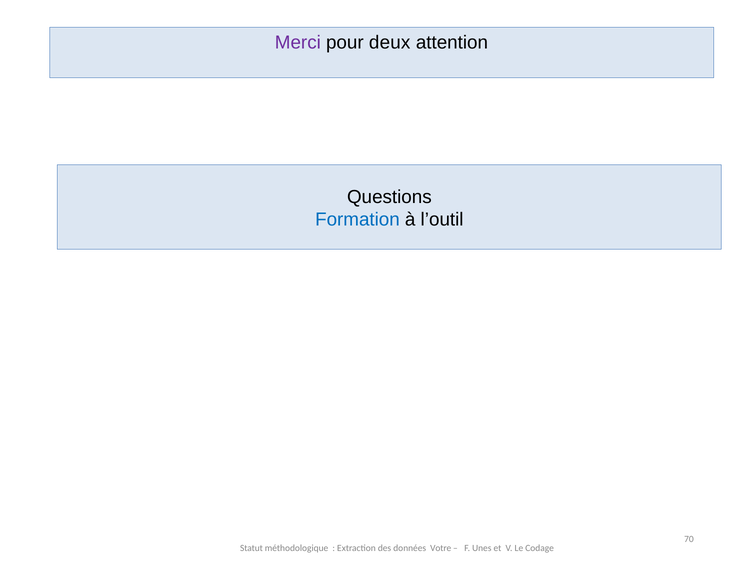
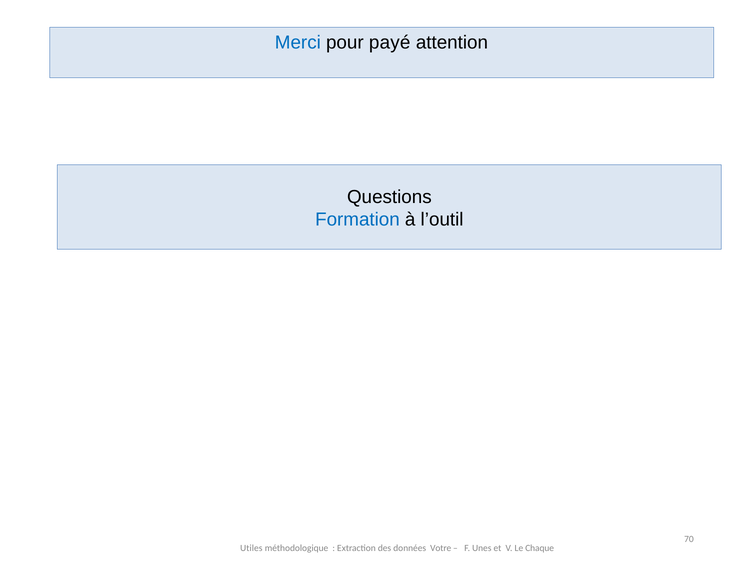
Merci colour: purple -> blue
deux: deux -> payé
Statut: Statut -> Utiles
Codage: Codage -> Chaque
